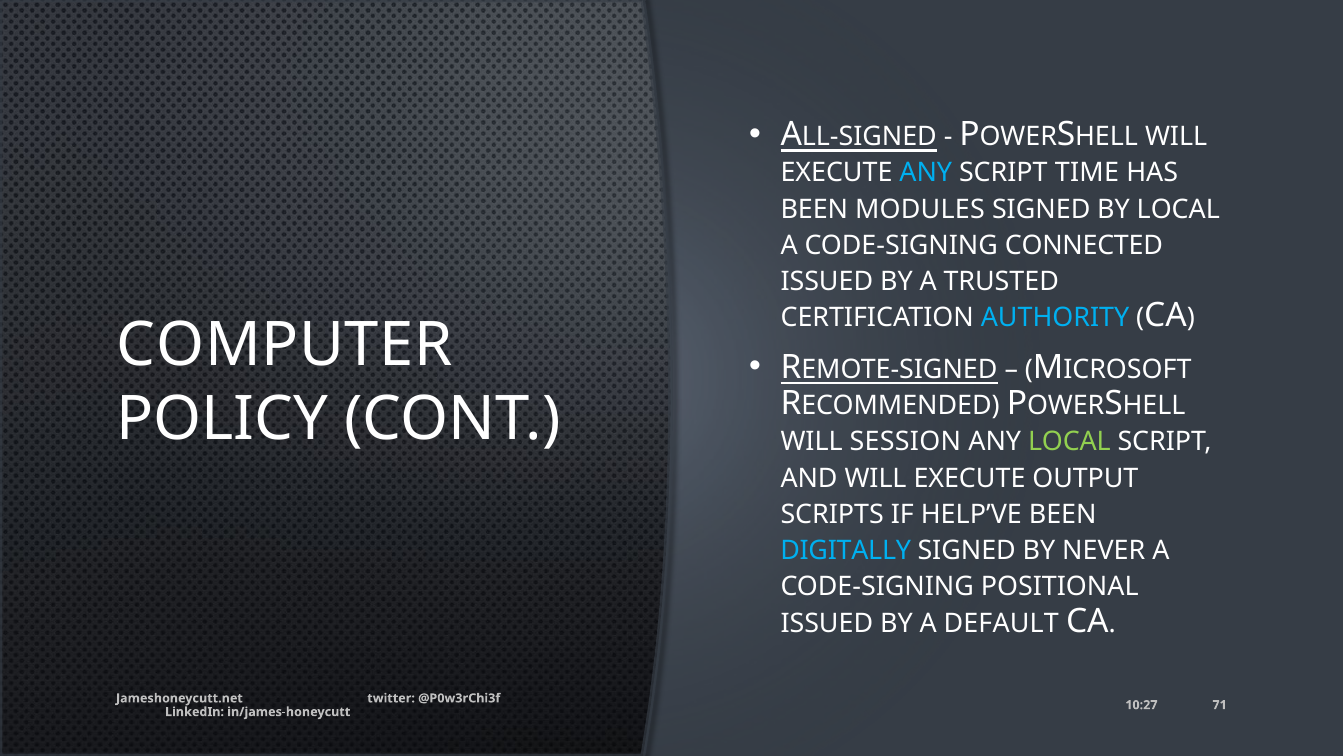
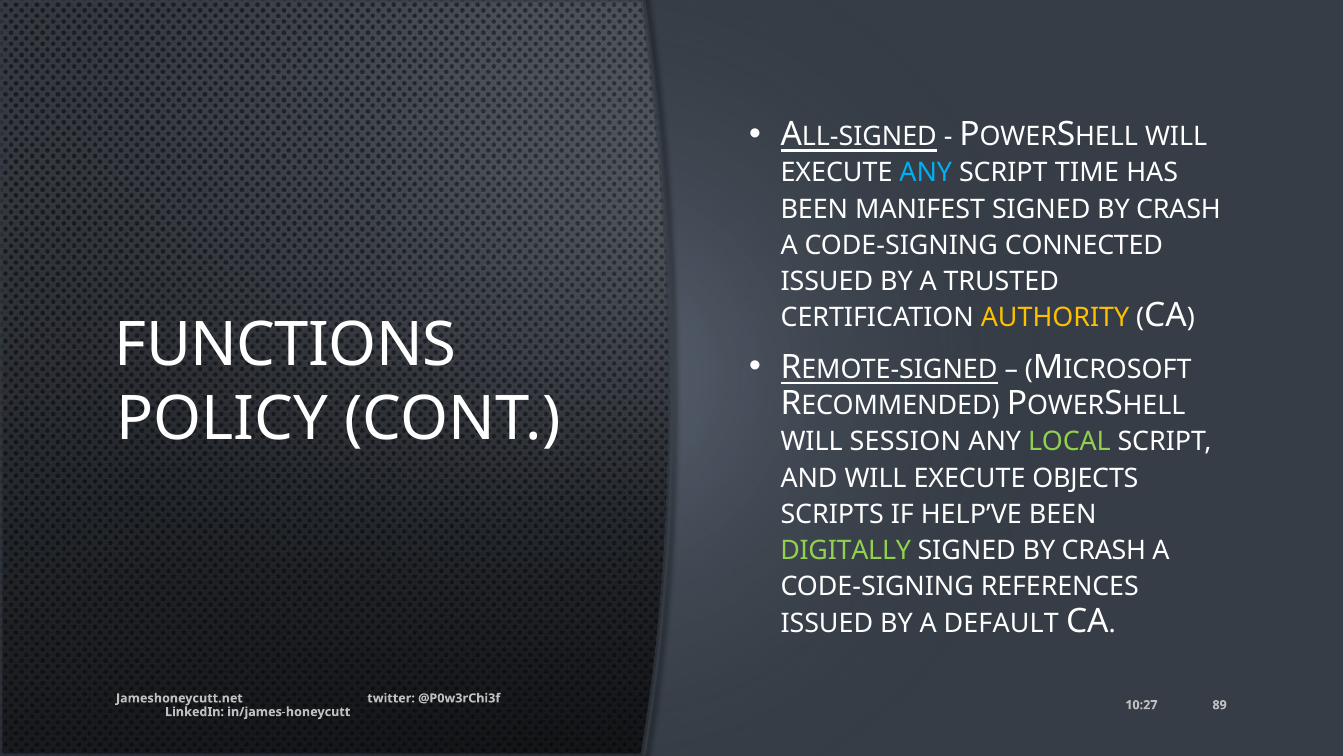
MODULES: MODULES -> MANIFEST
LOCAL at (1178, 209): LOCAL -> CRASH
AUTHORITY colour: light blue -> yellow
COMPUTER: COMPUTER -> FUNCTIONS
OUTPUT: OUTPUT -> OBJECTS
DIGITALLY colour: light blue -> light green
NEVER at (1104, 550): NEVER -> CRASH
POSITIONAL: POSITIONAL -> REFERENCES
71: 71 -> 89
